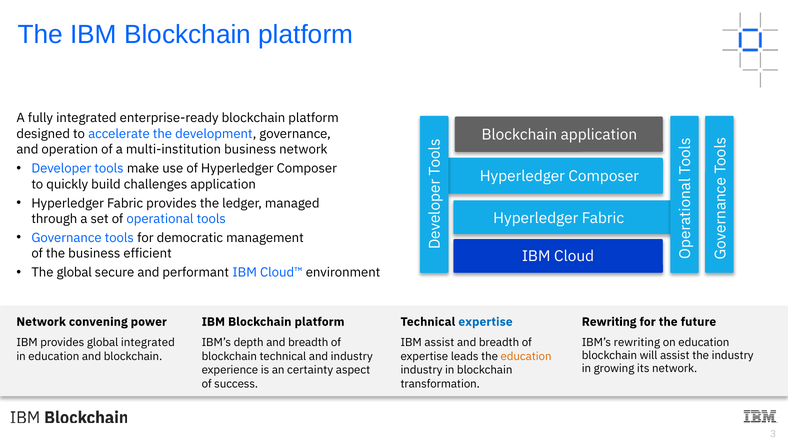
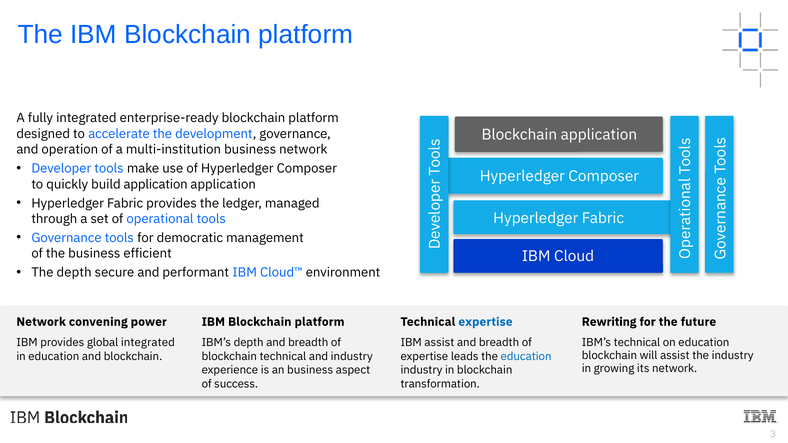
build challenges: challenges -> application
The global: global -> depth
IBM’s rewriting: rewriting -> technical
education at (526, 356) colour: orange -> blue
an certainty: certainty -> business
